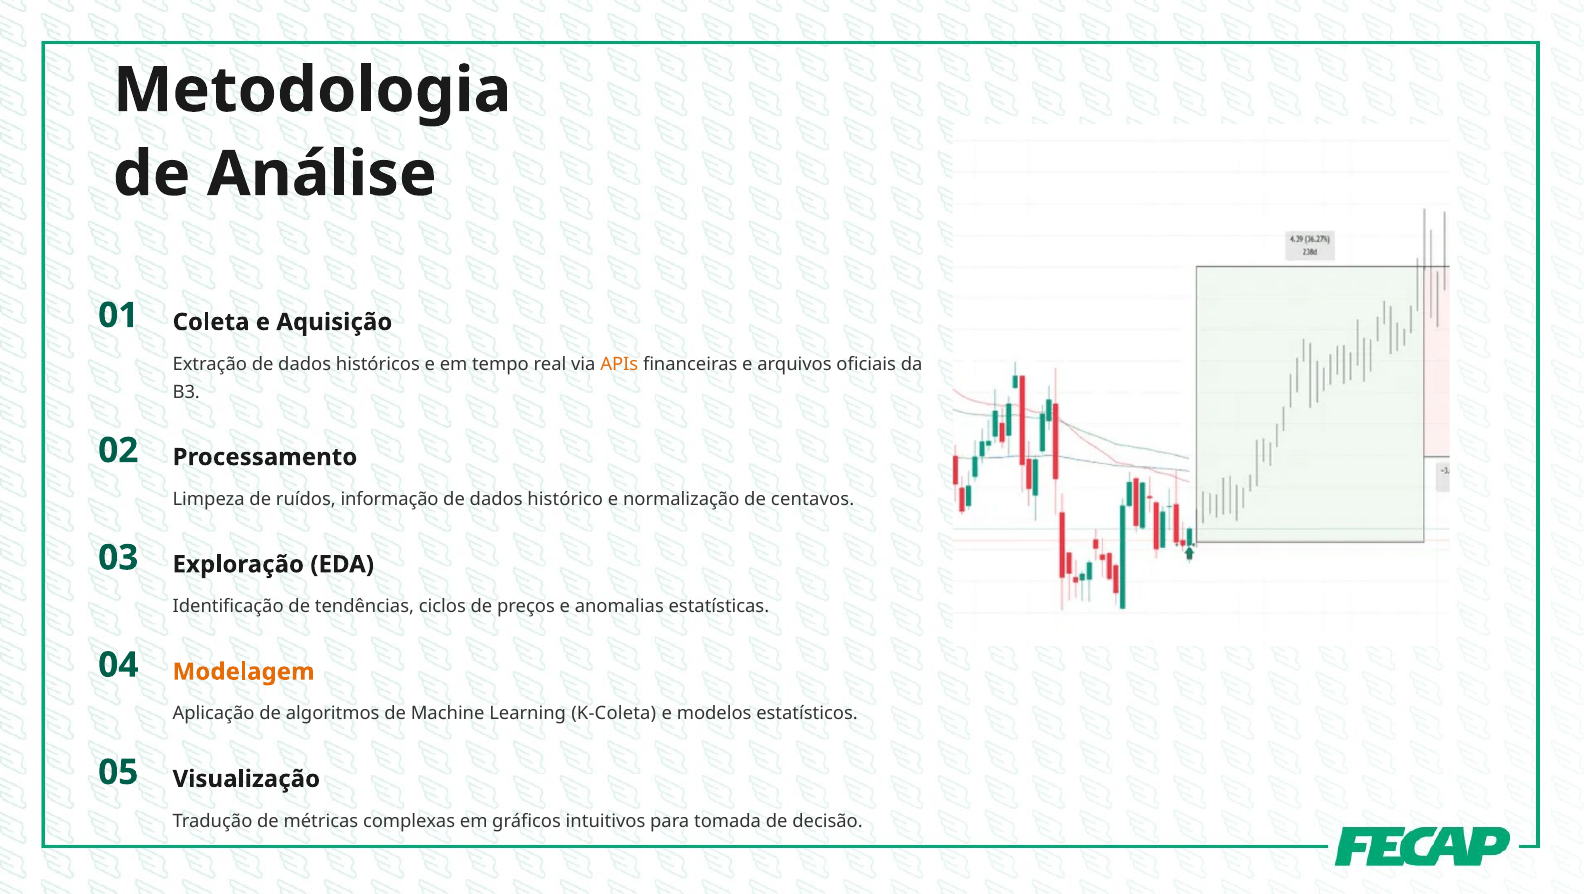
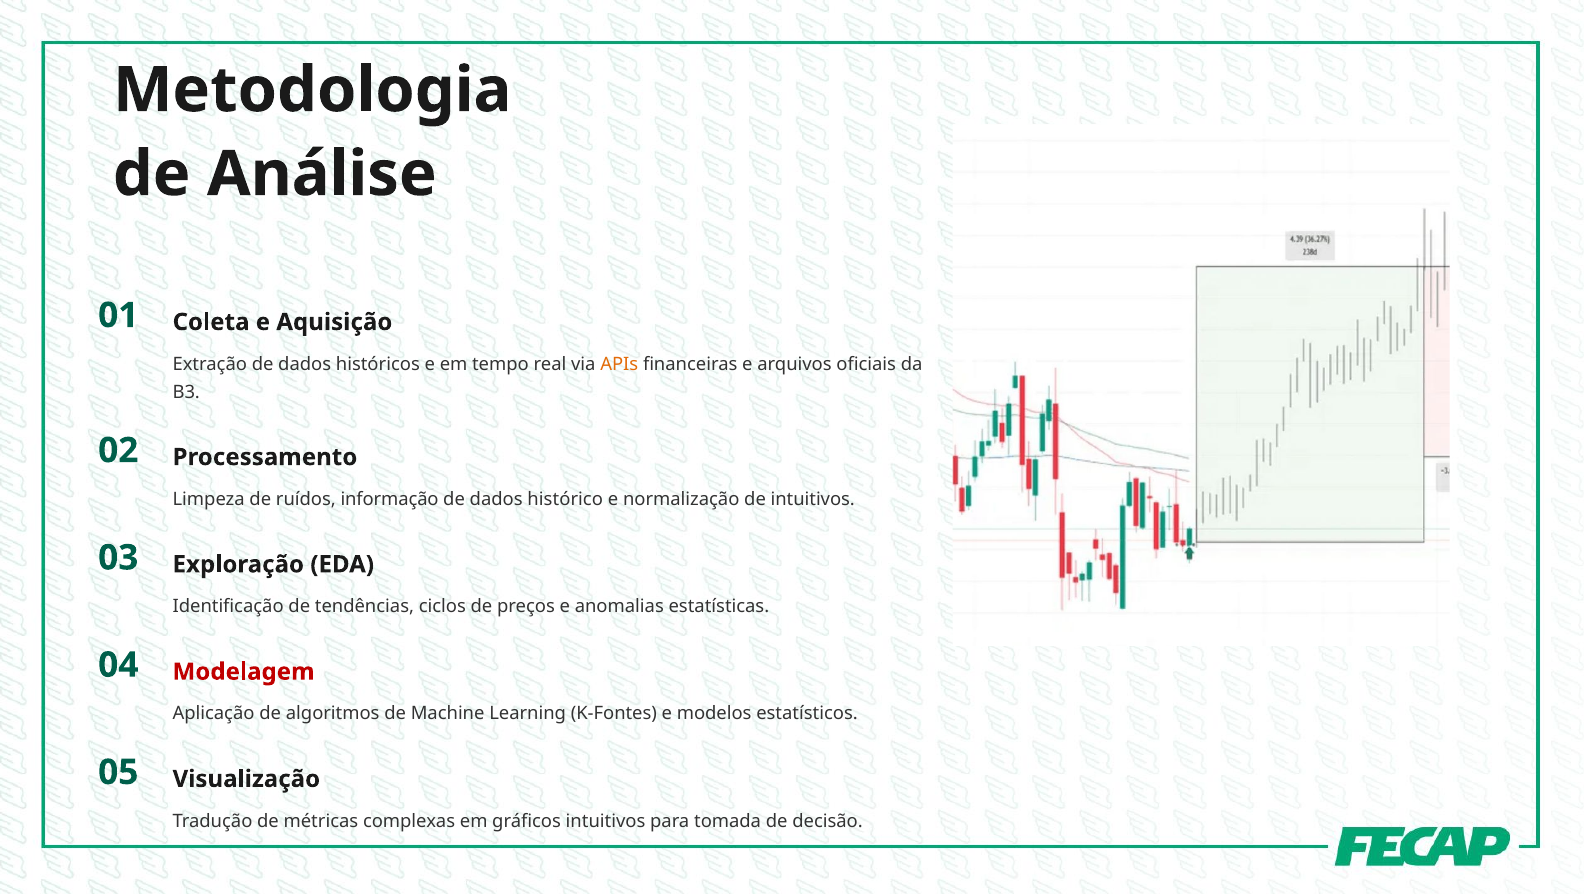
de centavos: centavos -> intuitivos
Modelagem colour: orange -> red
K-Coleta: K-Coleta -> K-Fontes
